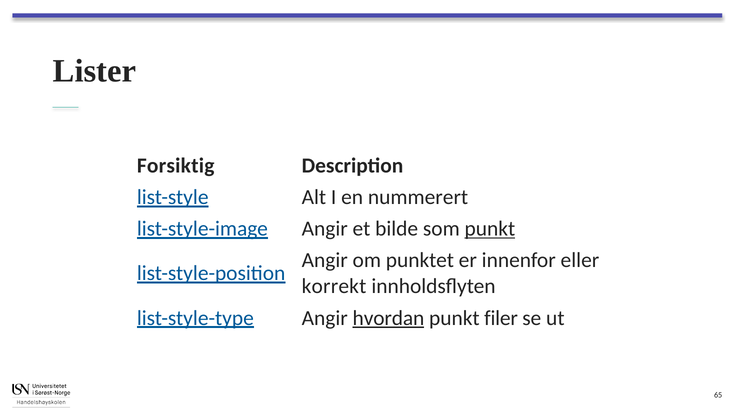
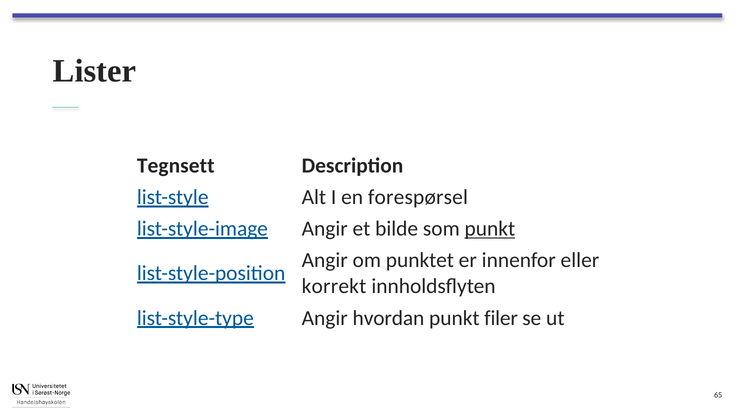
Forsiktig: Forsiktig -> Tegnsett
nummerert: nummerert -> forespørsel
hvordan underline: present -> none
